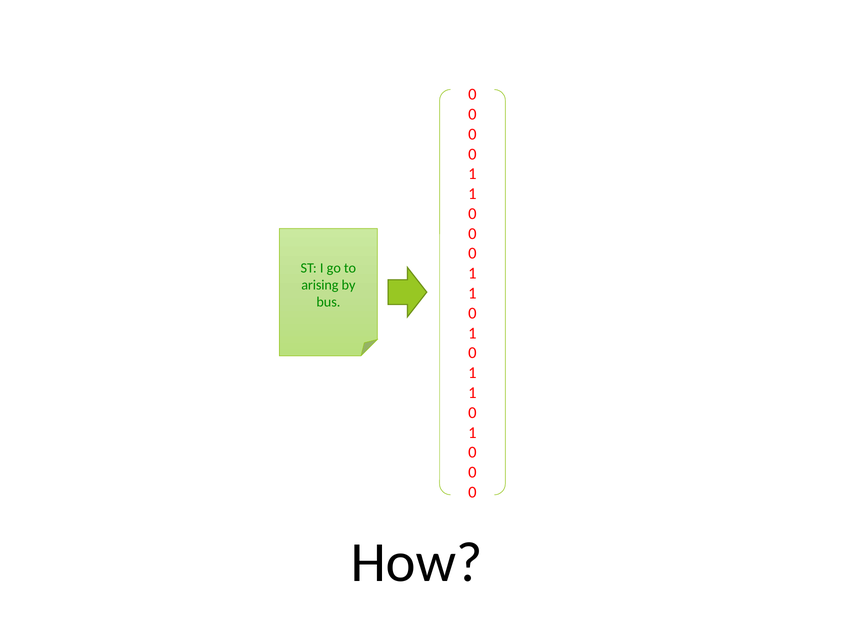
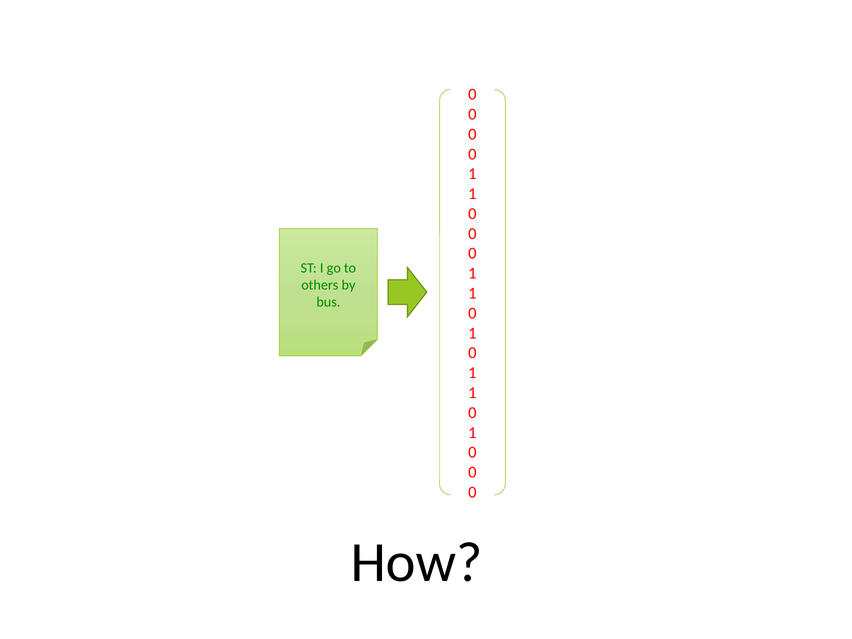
arising: arising -> others
